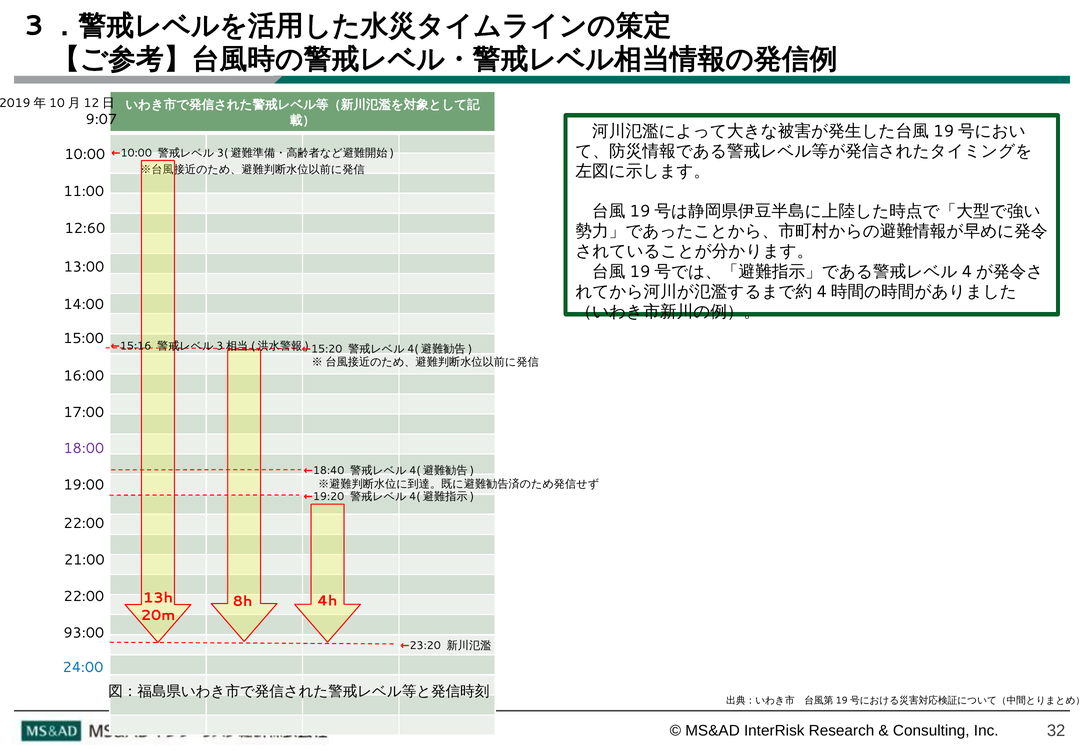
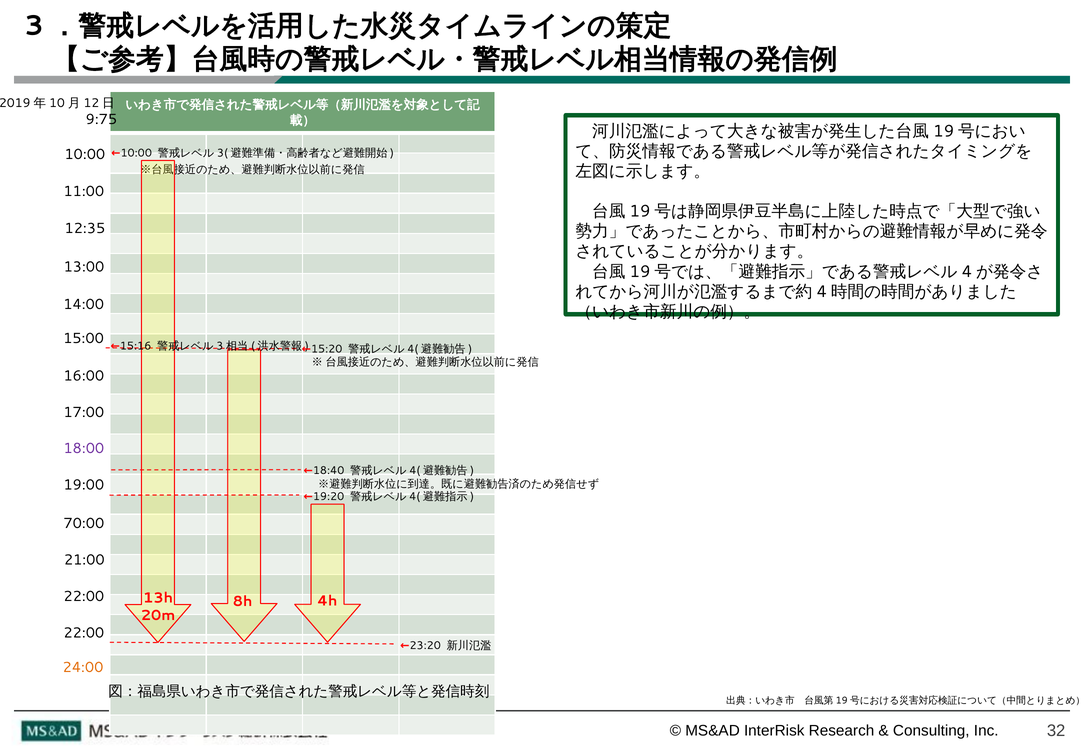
9:07: 9:07 -> 9:75
12:60: 12:60 -> 12:35
22:00 at (84, 523): 22:00 -> 70:00
93:00 at (84, 632): 93:00 -> 22:00
24:00 colour: blue -> orange
